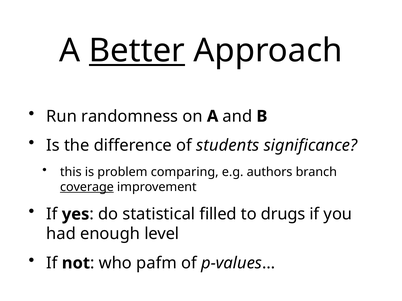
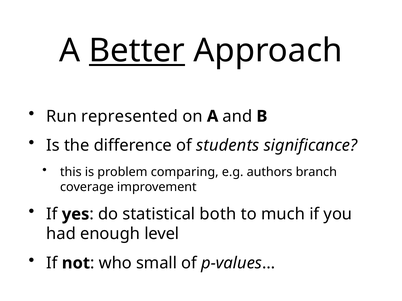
randomness: randomness -> represented
coverage underline: present -> none
filled: filled -> both
drugs: drugs -> much
pafm: pafm -> small
